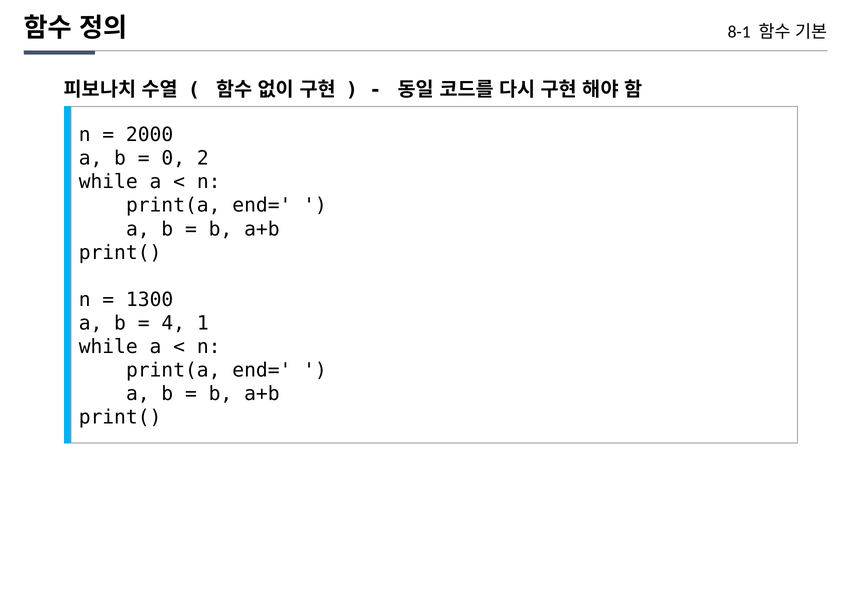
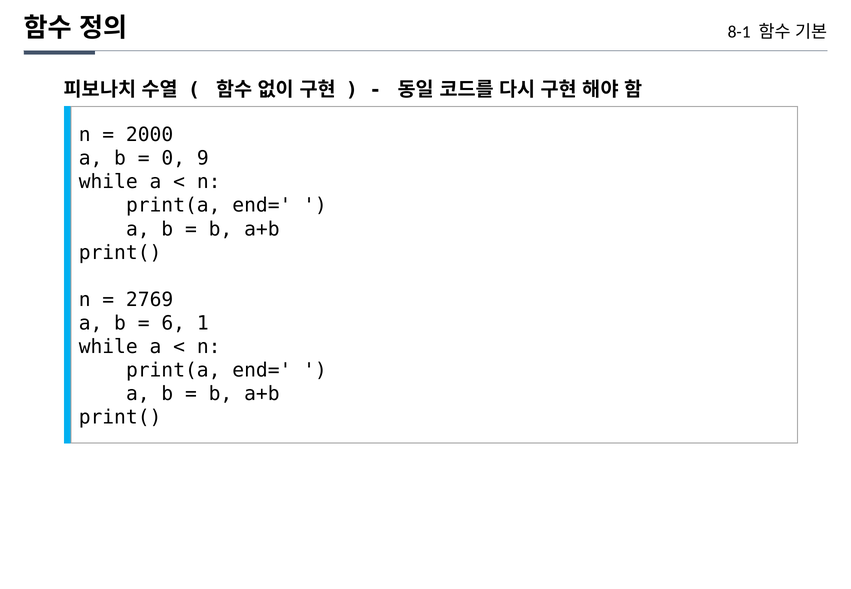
2: 2 -> 9
1300: 1300 -> 2769
4: 4 -> 6
